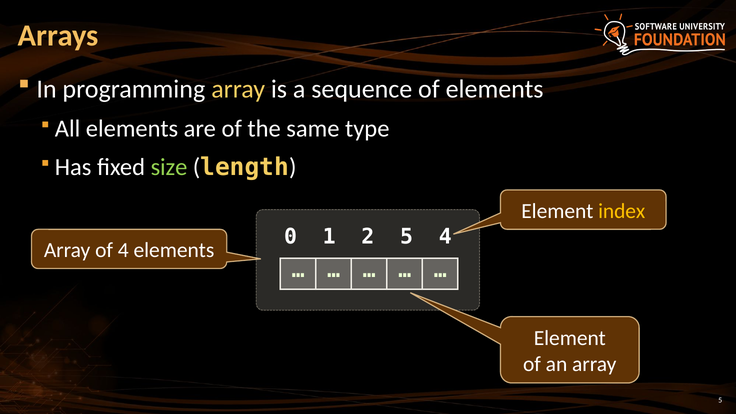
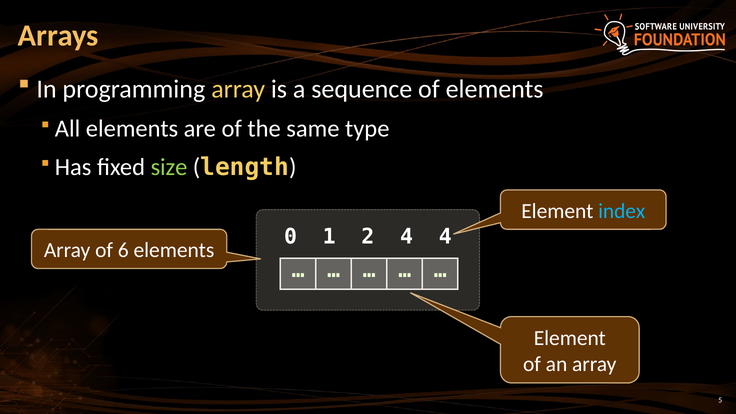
index colour: yellow -> light blue
2 5: 5 -> 4
of 4: 4 -> 6
